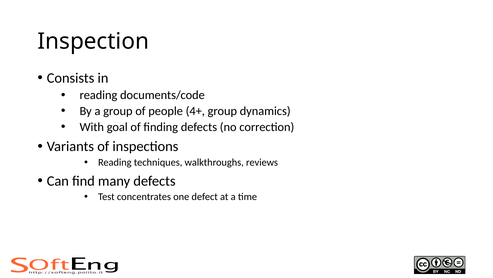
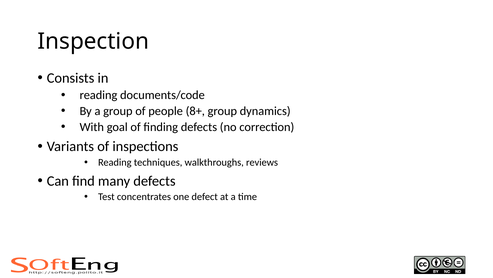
4+: 4+ -> 8+
